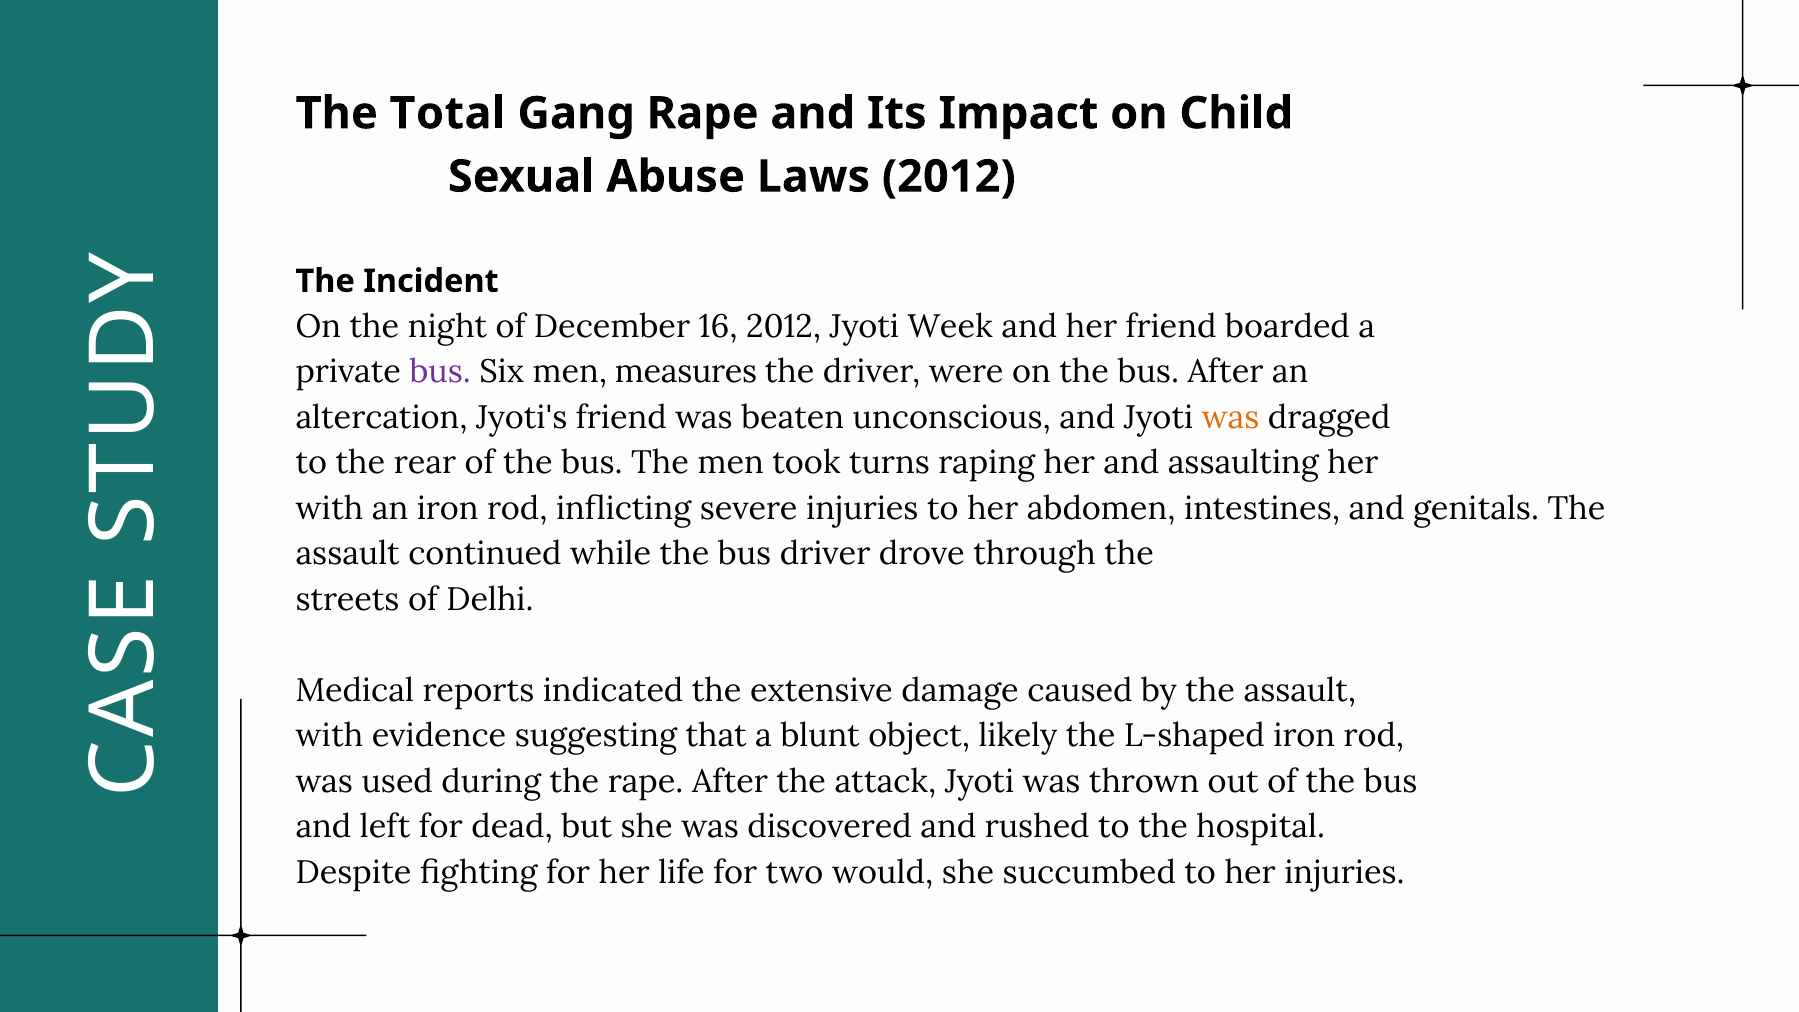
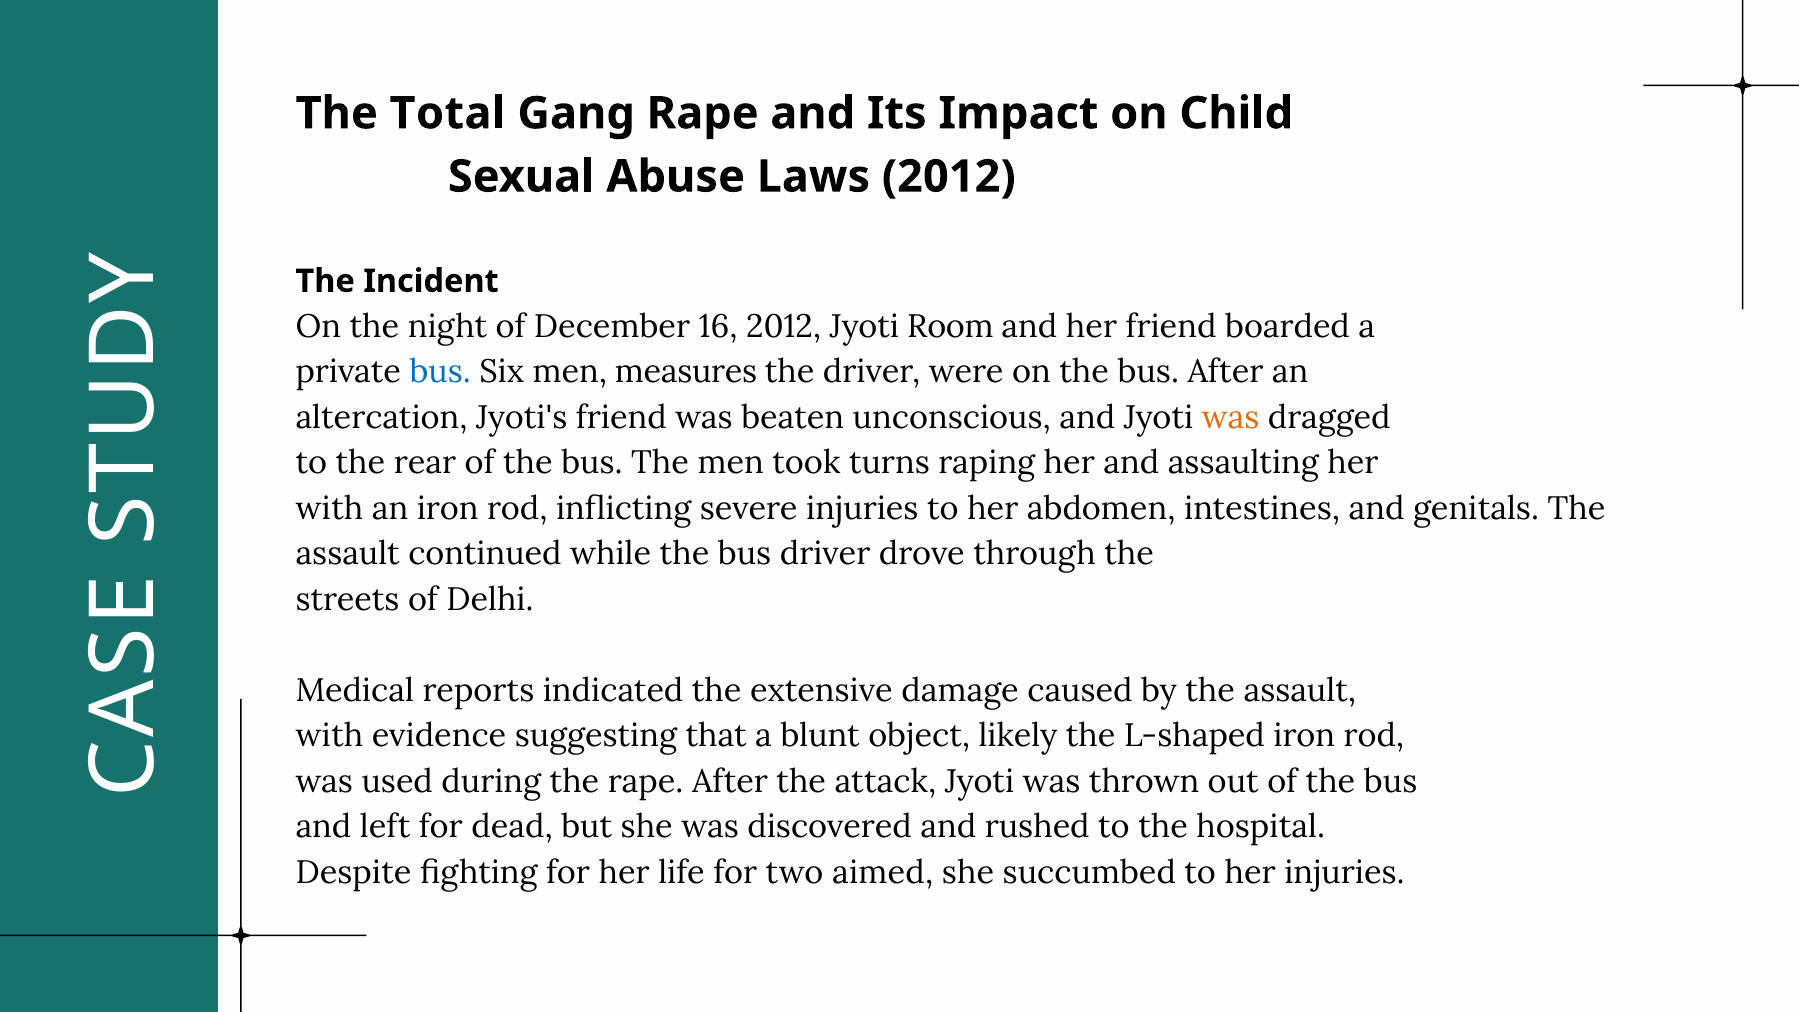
Week: Week -> Room
bus at (440, 372) colour: purple -> blue
would: would -> aimed
